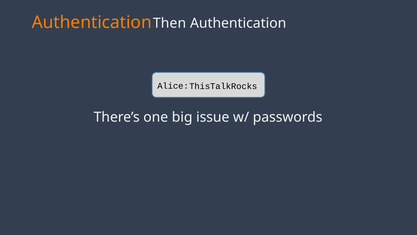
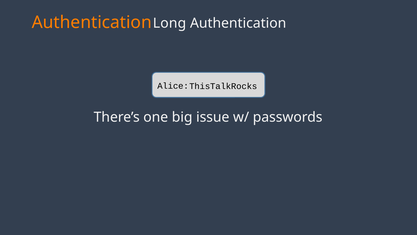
Then: Then -> Long
